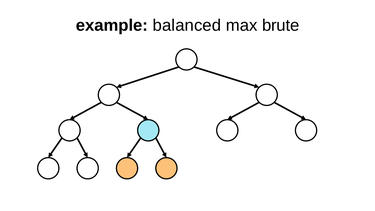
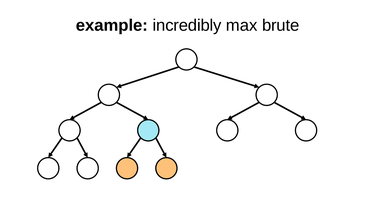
balanced: balanced -> incredibly
